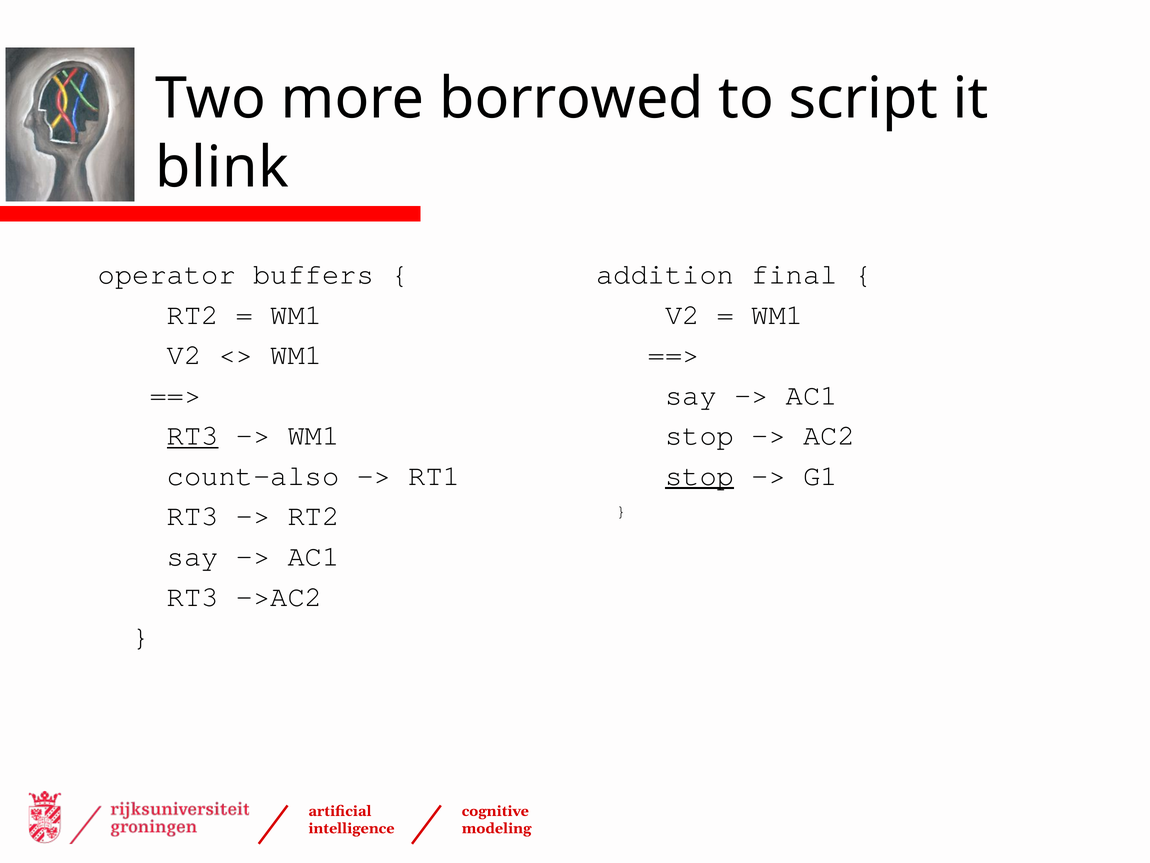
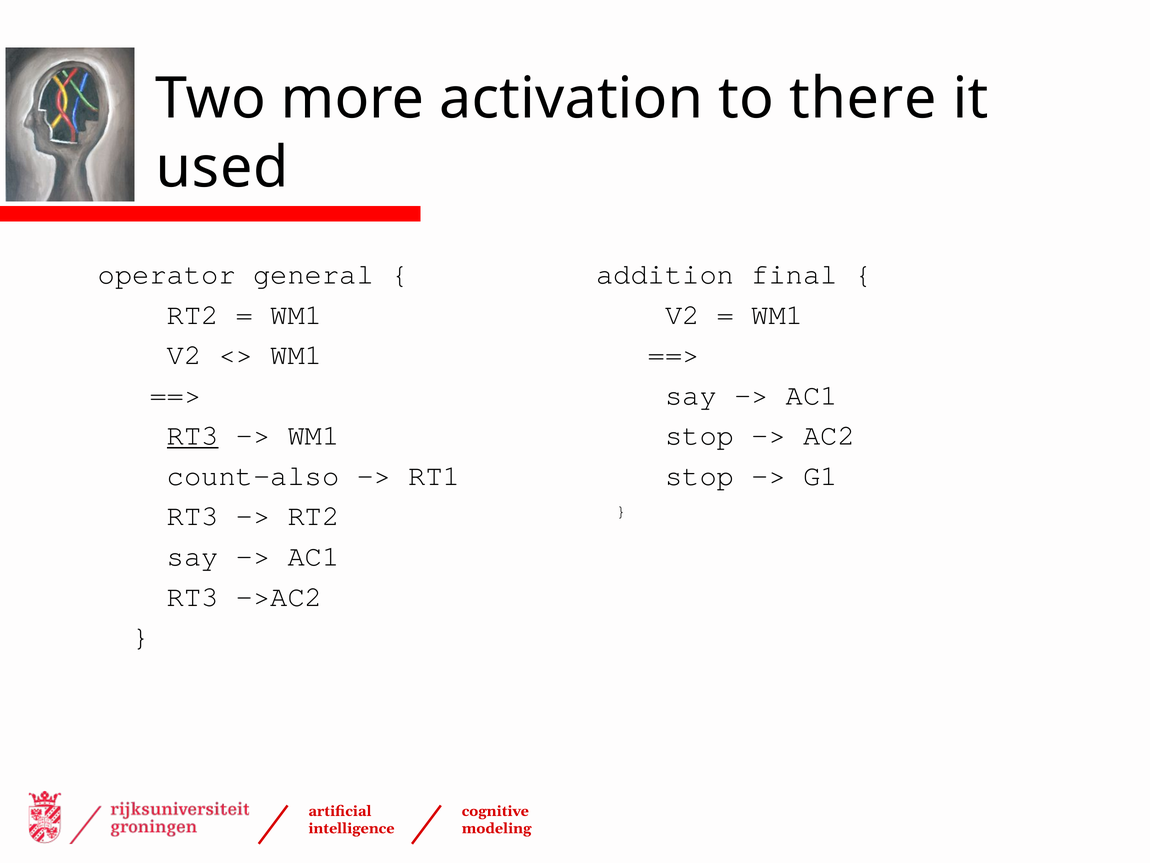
borrowed: borrowed -> activation
script: script -> there
blink: blink -> used
buffers: buffers -> general
stop at (700, 475) underline: present -> none
